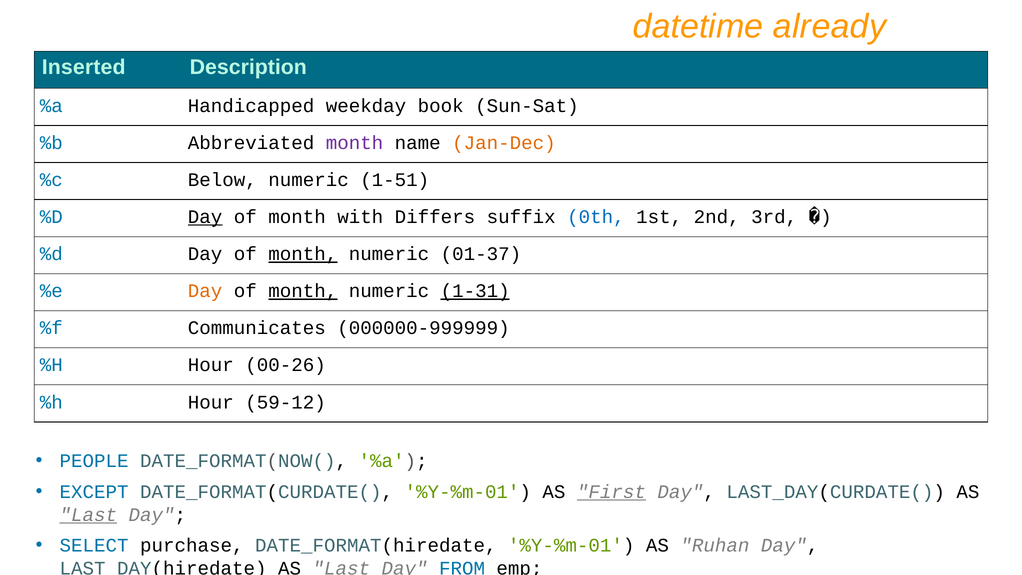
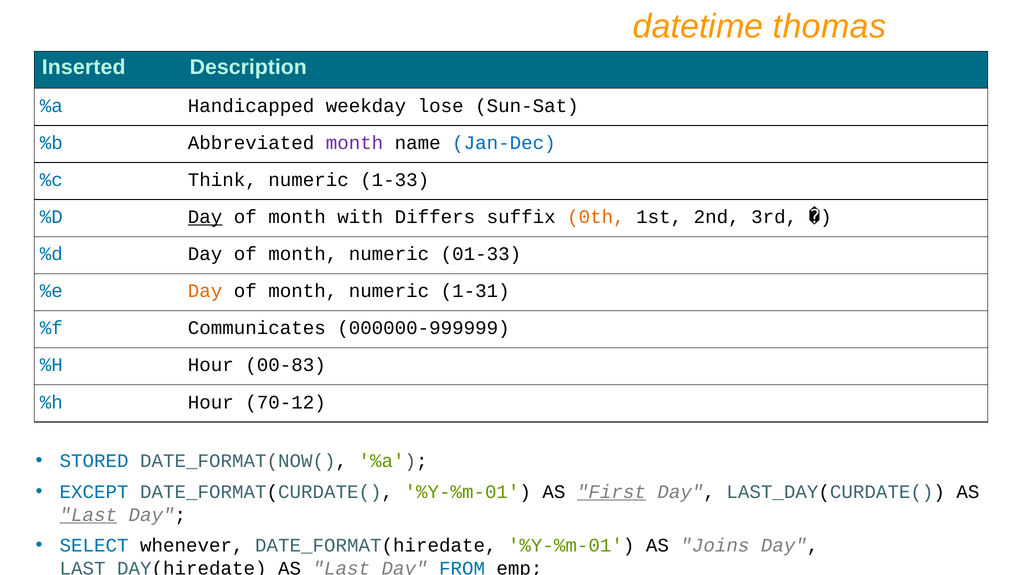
already: already -> thomas
book: book -> lose
Jan-Dec colour: orange -> blue
Below: Below -> Think
1-51: 1-51 -> 1-33
0th colour: blue -> orange
month at (303, 254) underline: present -> none
01-37: 01-37 -> 01-33
month at (303, 291) underline: present -> none
1-31 underline: present -> none
00-26: 00-26 -> 00-83
59-12: 59-12 -> 70-12
PEOPLE: PEOPLE -> STORED
purchase: purchase -> whenever
Ruhan: Ruhan -> Joins
